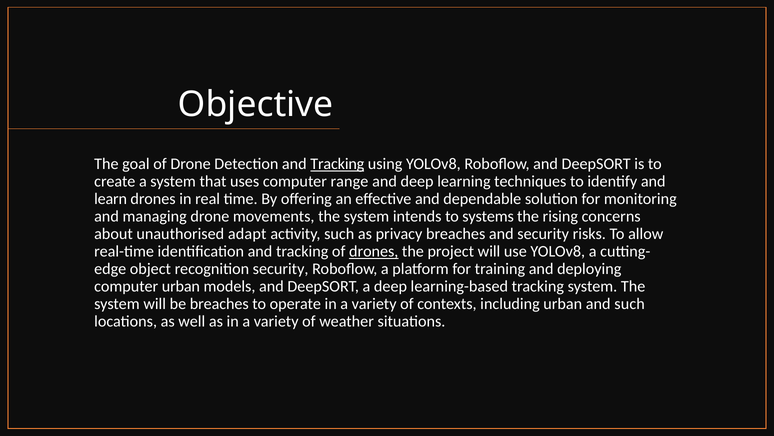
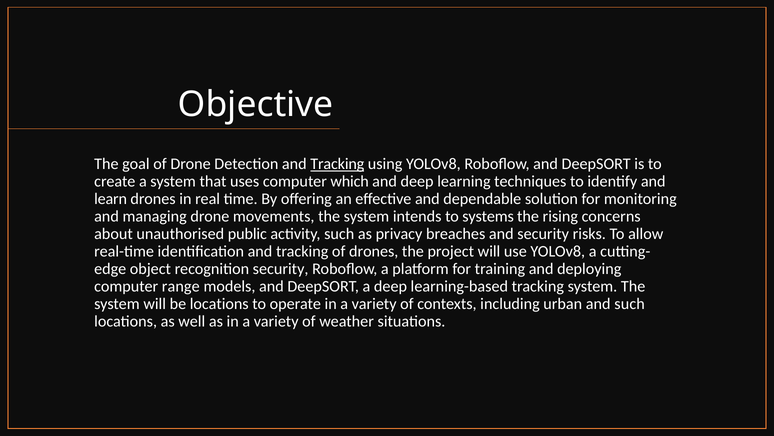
range: range -> which
adapt: adapt -> public
drones at (374, 251) underline: present -> none
computer urban: urban -> range
be breaches: breaches -> locations
